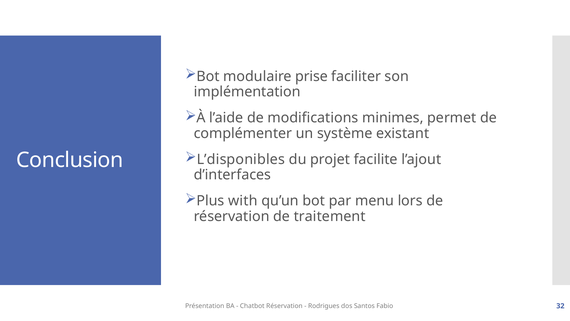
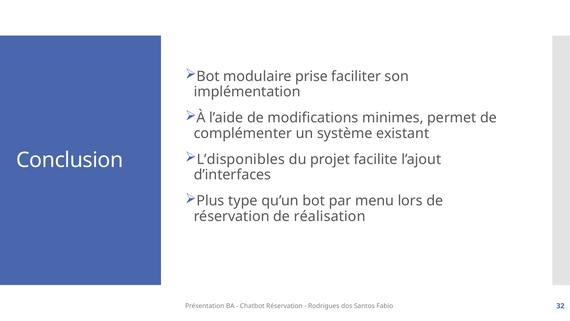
with: with -> type
traitement: traitement -> réalisation
